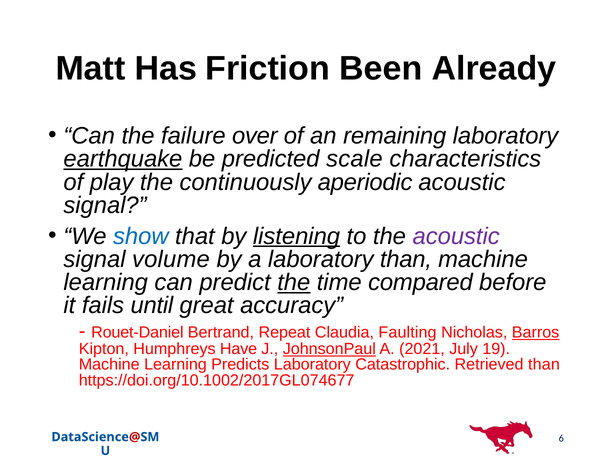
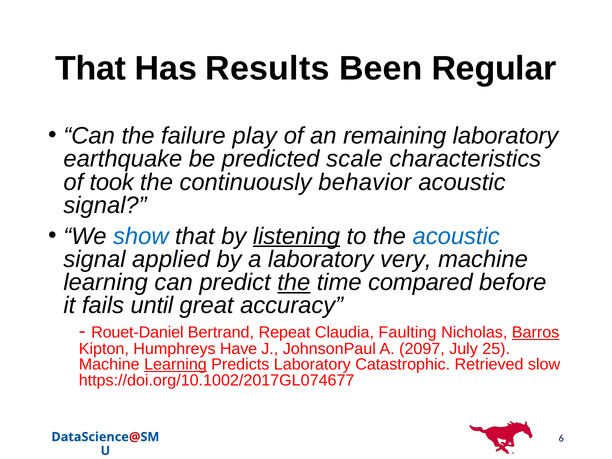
Matt at (91, 69): Matt -> That
Friction: Friction -> Results
Already: Already -> Regular
over: over -> play
earthquake underline: present -> none
play: play -> took
aperiodic: aperiodic -> behavior
acoustic at (456, 236) colour: purple -> blue
volume: volume -> applied
laboratory than: than -> very
JohnsonPaul underline: present -> none
2021: 2021 -> 2097
19: 19 -> 25
Learning at (175, 365) underline: none -> present
Retrieved than: than -> slow
